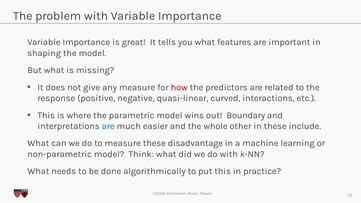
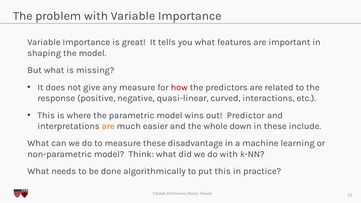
Boundary: Boundary -> Predictor
are at (108, 126) colour: blue -> orange
other: other -> down
